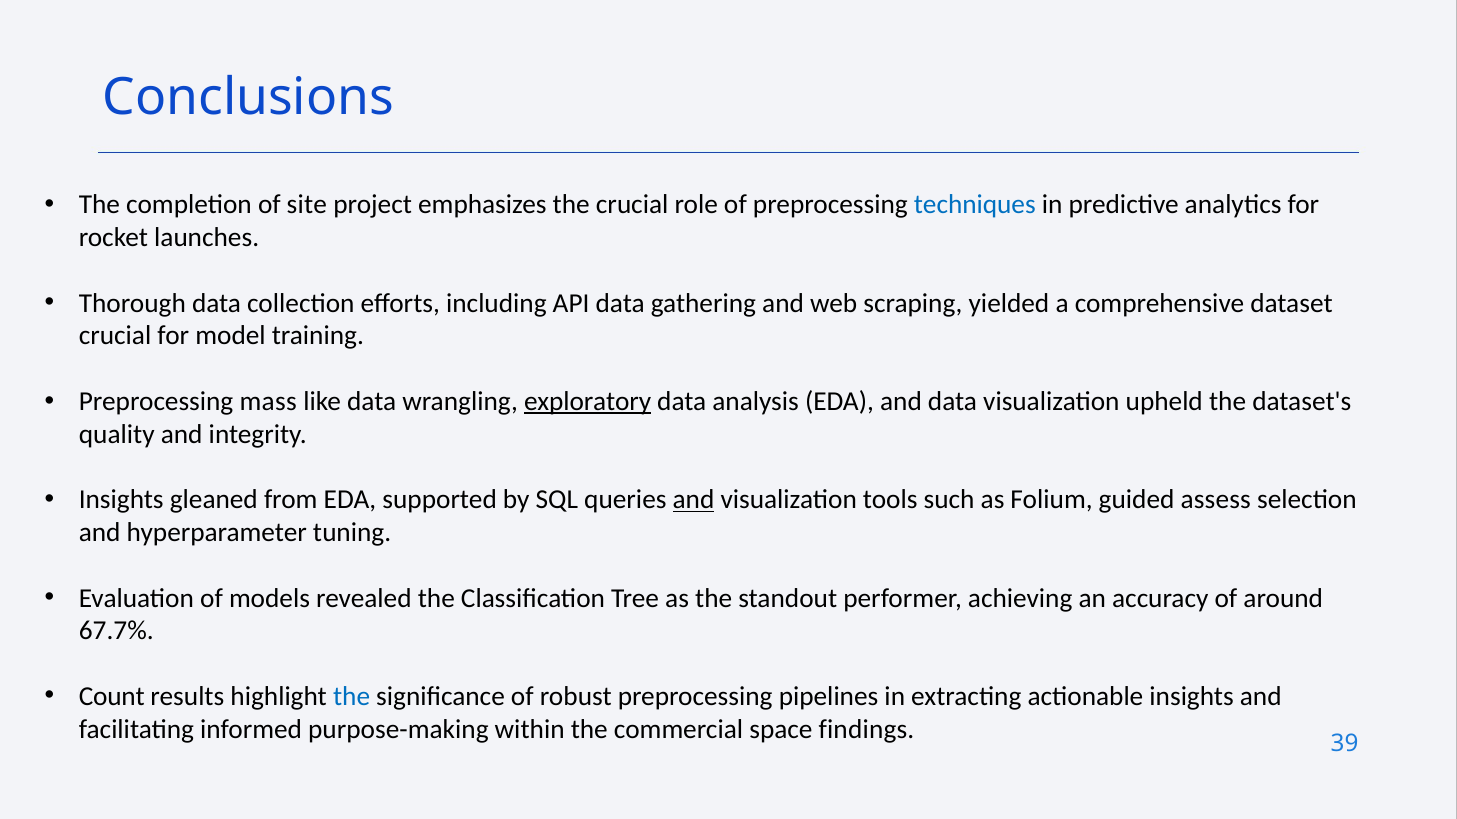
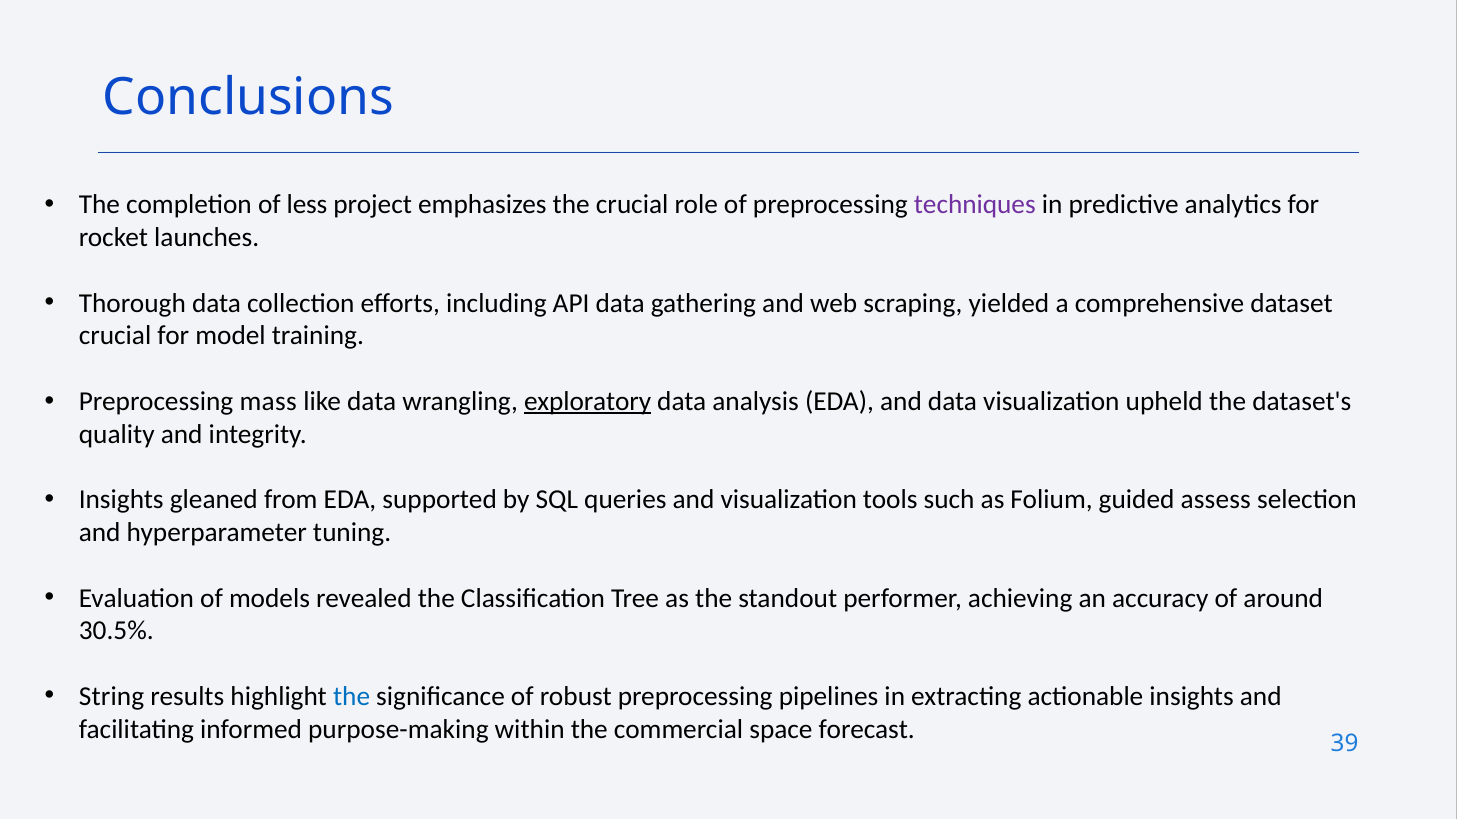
site: site -> less
techniques colour: blue -> purple
and at (694, 500) underline: present -> none
67.7%: 67.7% -> 30.5%
Count: Count -> String
findings: findings -> forecast
